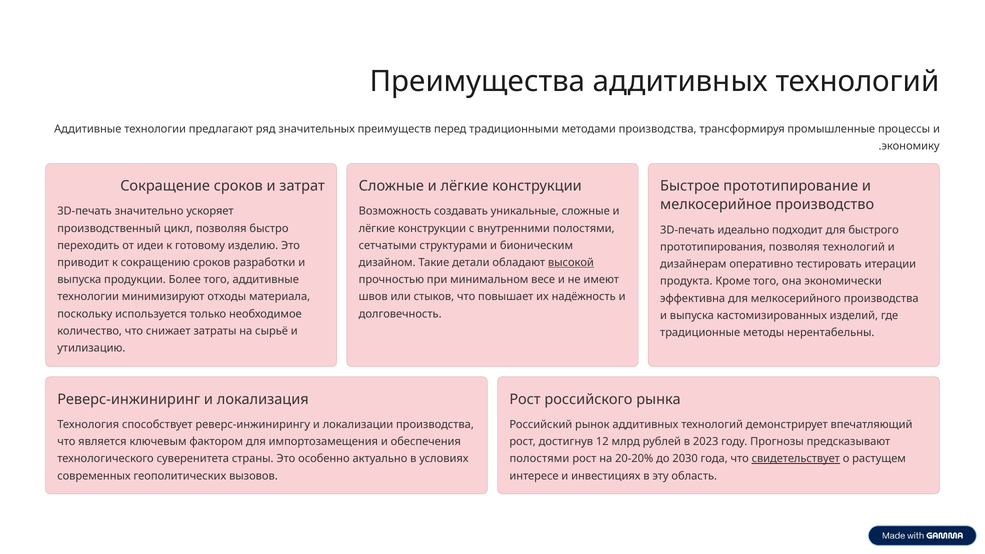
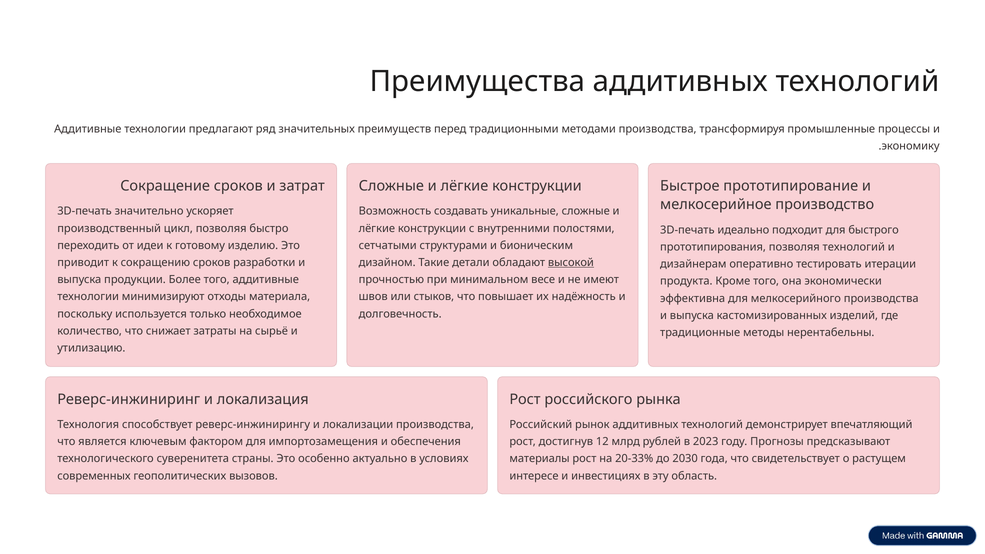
полостями at (539, 459): полостями -> материалы
20-20%: 20-20% -> 20-33%
свидетельствует underline: present -> none
